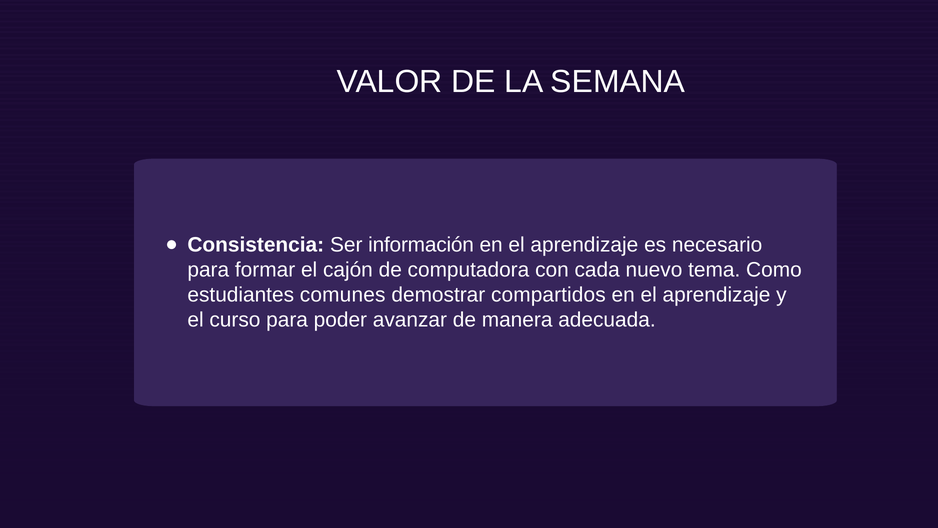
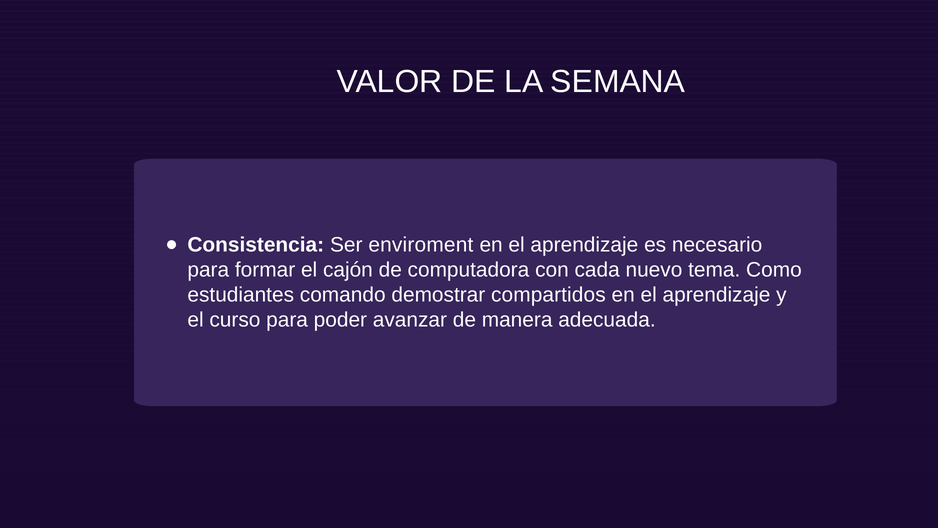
información: información -> enviroment
comunes: comunes -> comando
